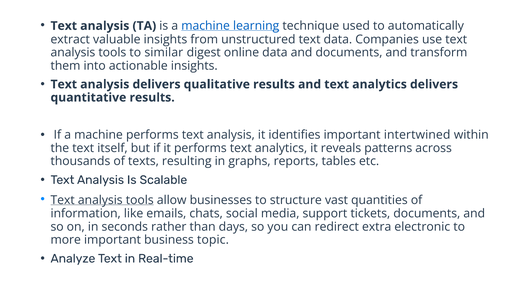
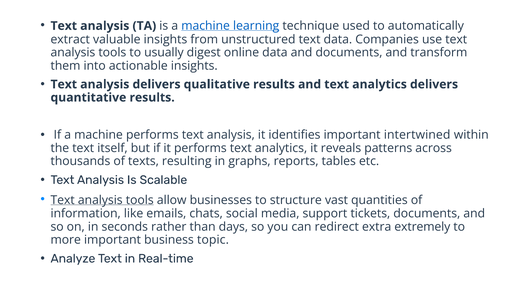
similar: similar -> usually
electronic: electronic -> extremely
